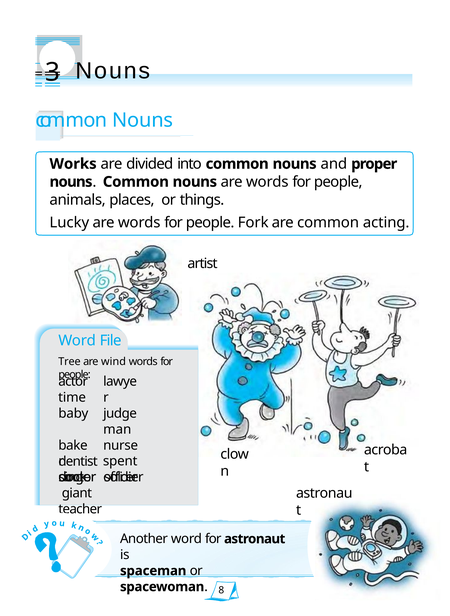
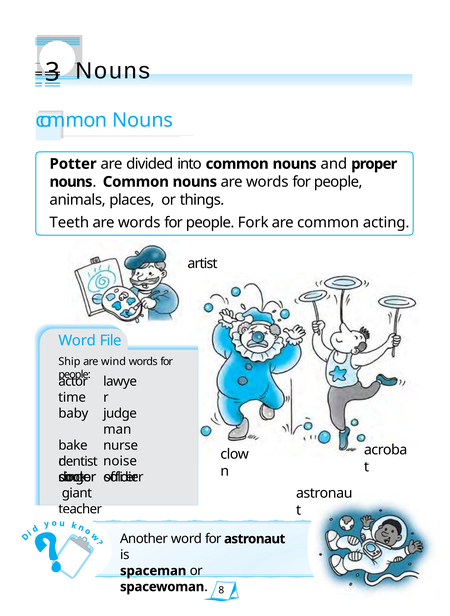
Works: Works -> Potter
Lucky: Lucky -> Teeth
Tree: Tree -> Ship
spent: spent -> noise
